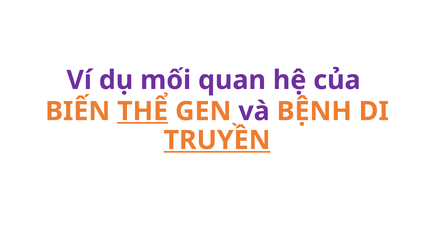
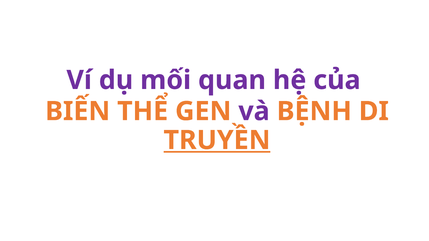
THỂ underline: present -> none
